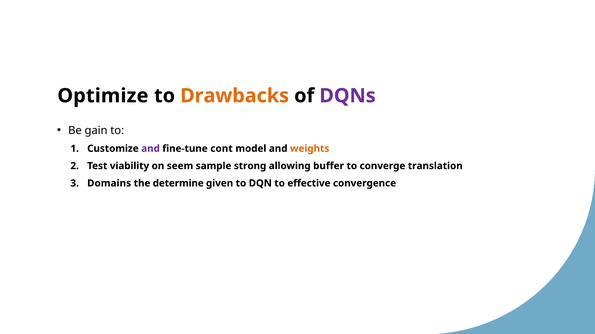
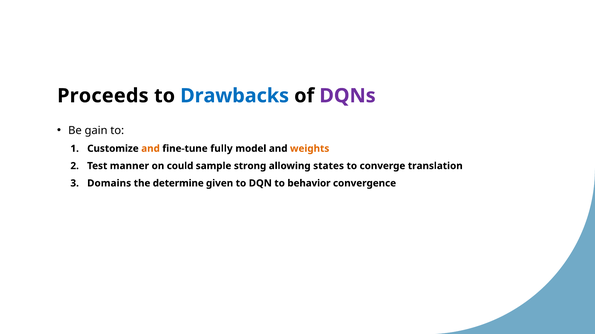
Optimize: Optimize -> Proceeds
Drawbacks colour: orange -> blue
and at (151, 149) colour: purple -> orange
cont: cont -> fully
viability: viability -> manner
seem: seem -> could
buffer: buffer -> states
effective: effective -> behavior
